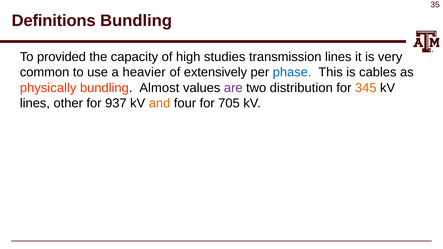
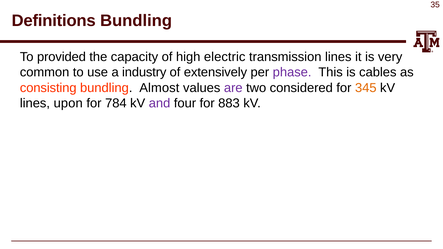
studies: studies -> electric
heavier: heavier -> industry
phase colour: blue -> purple
physically: physically -> consisting
distribution: distribution -> considered
other: other -> upon
937: 937 -> 784
and colour: orange -> purple
705: 705 -> 883
